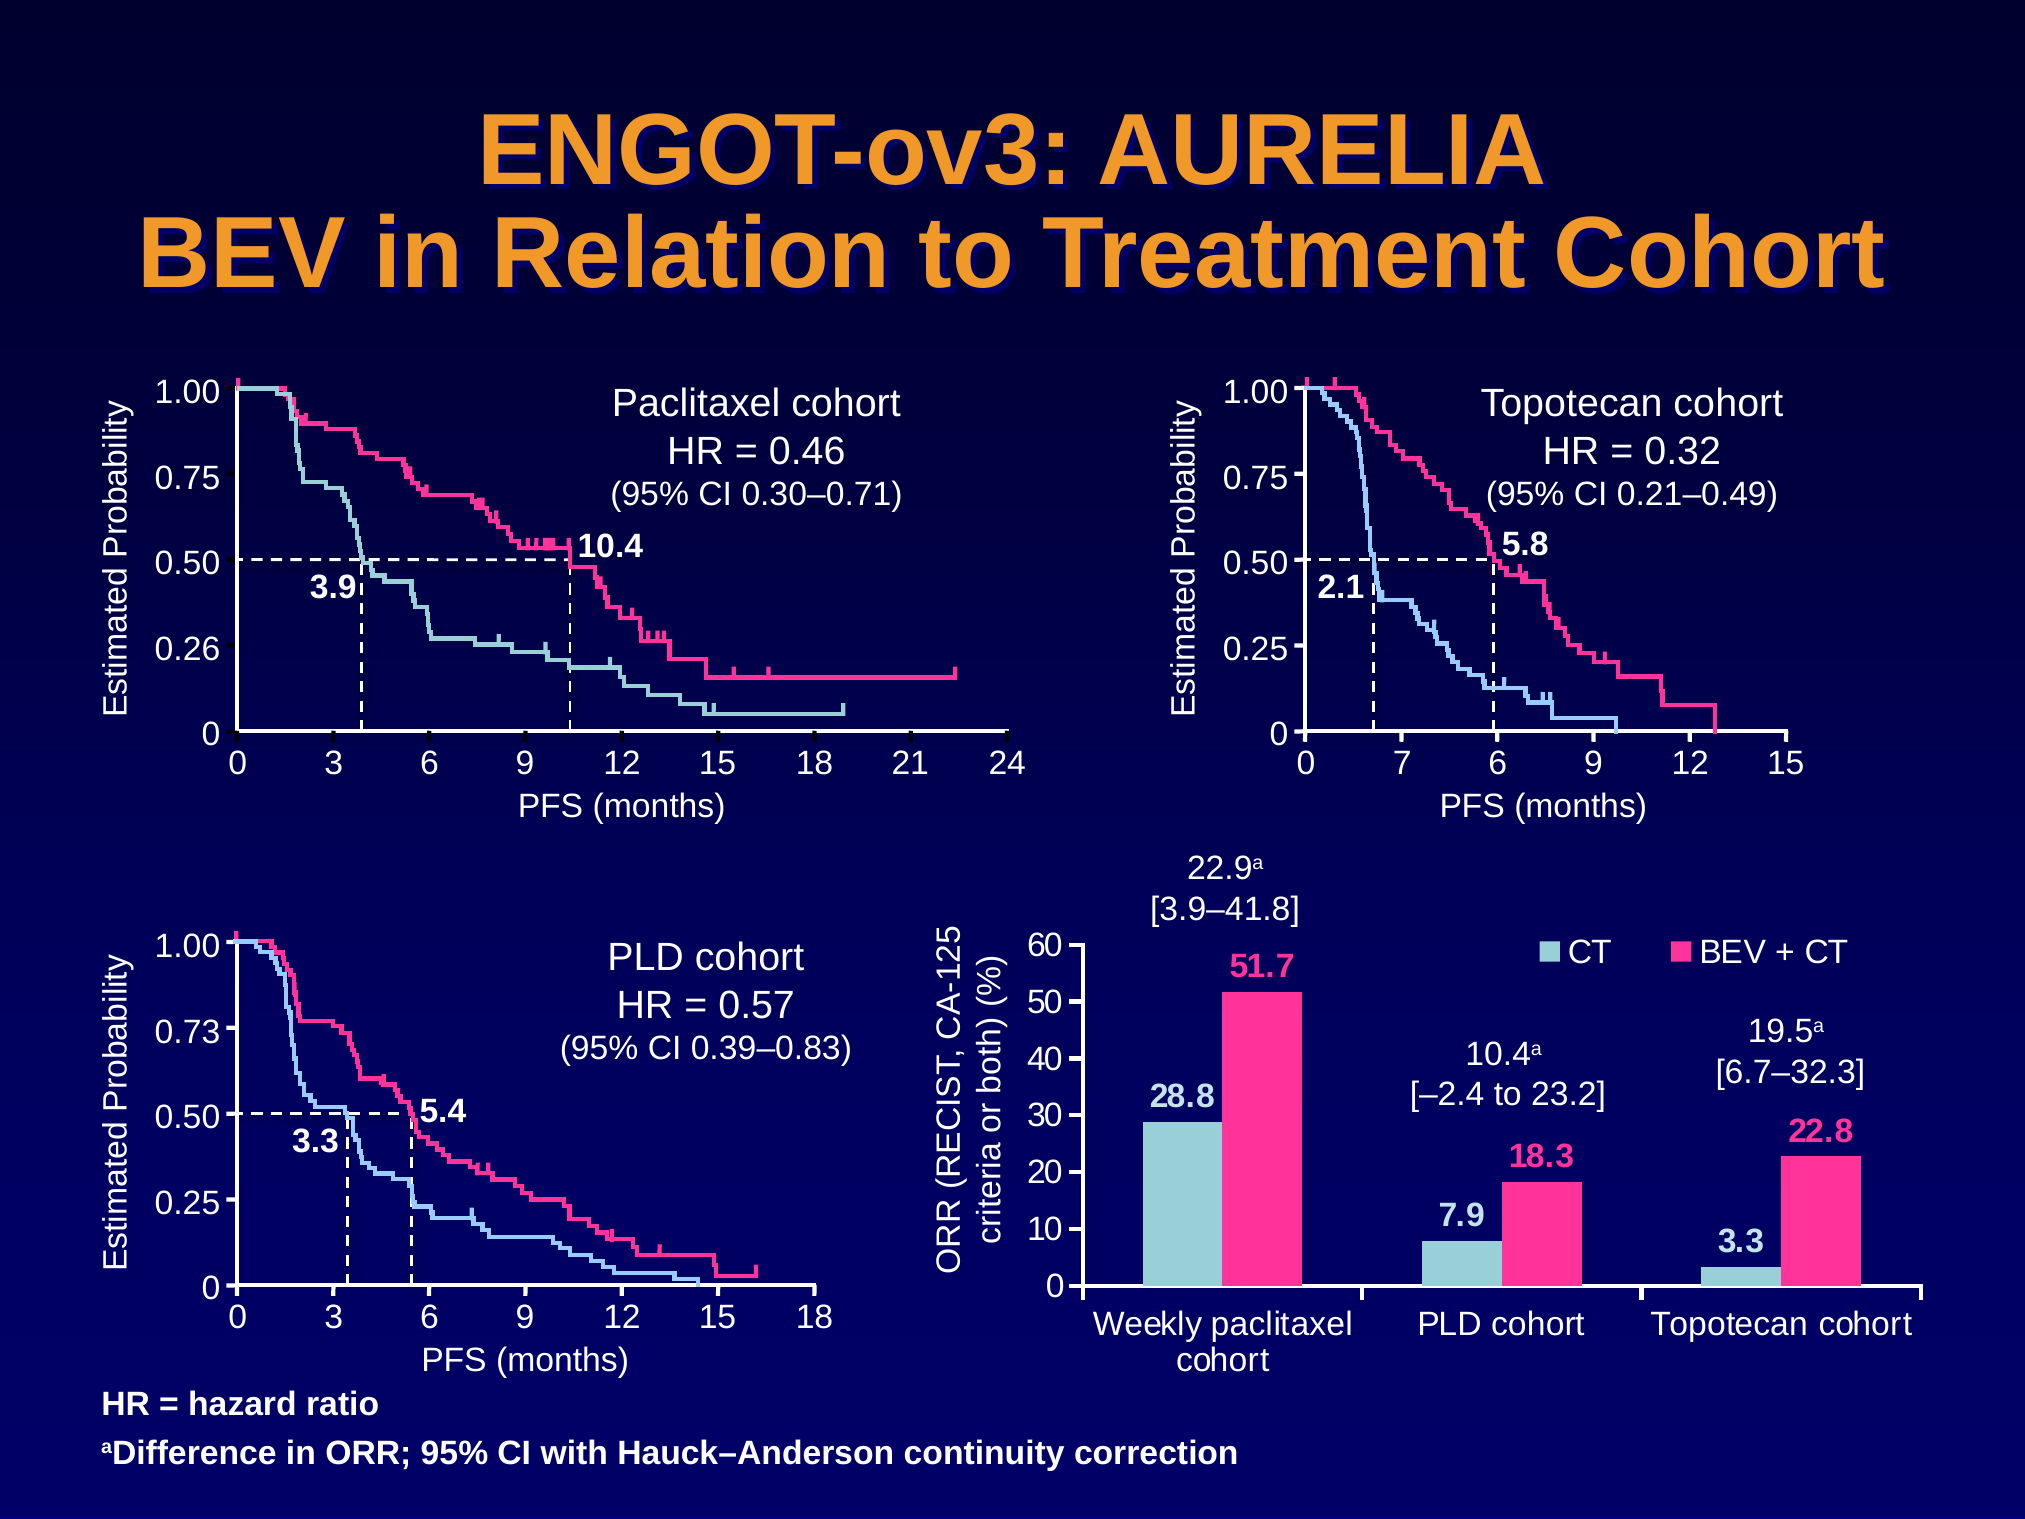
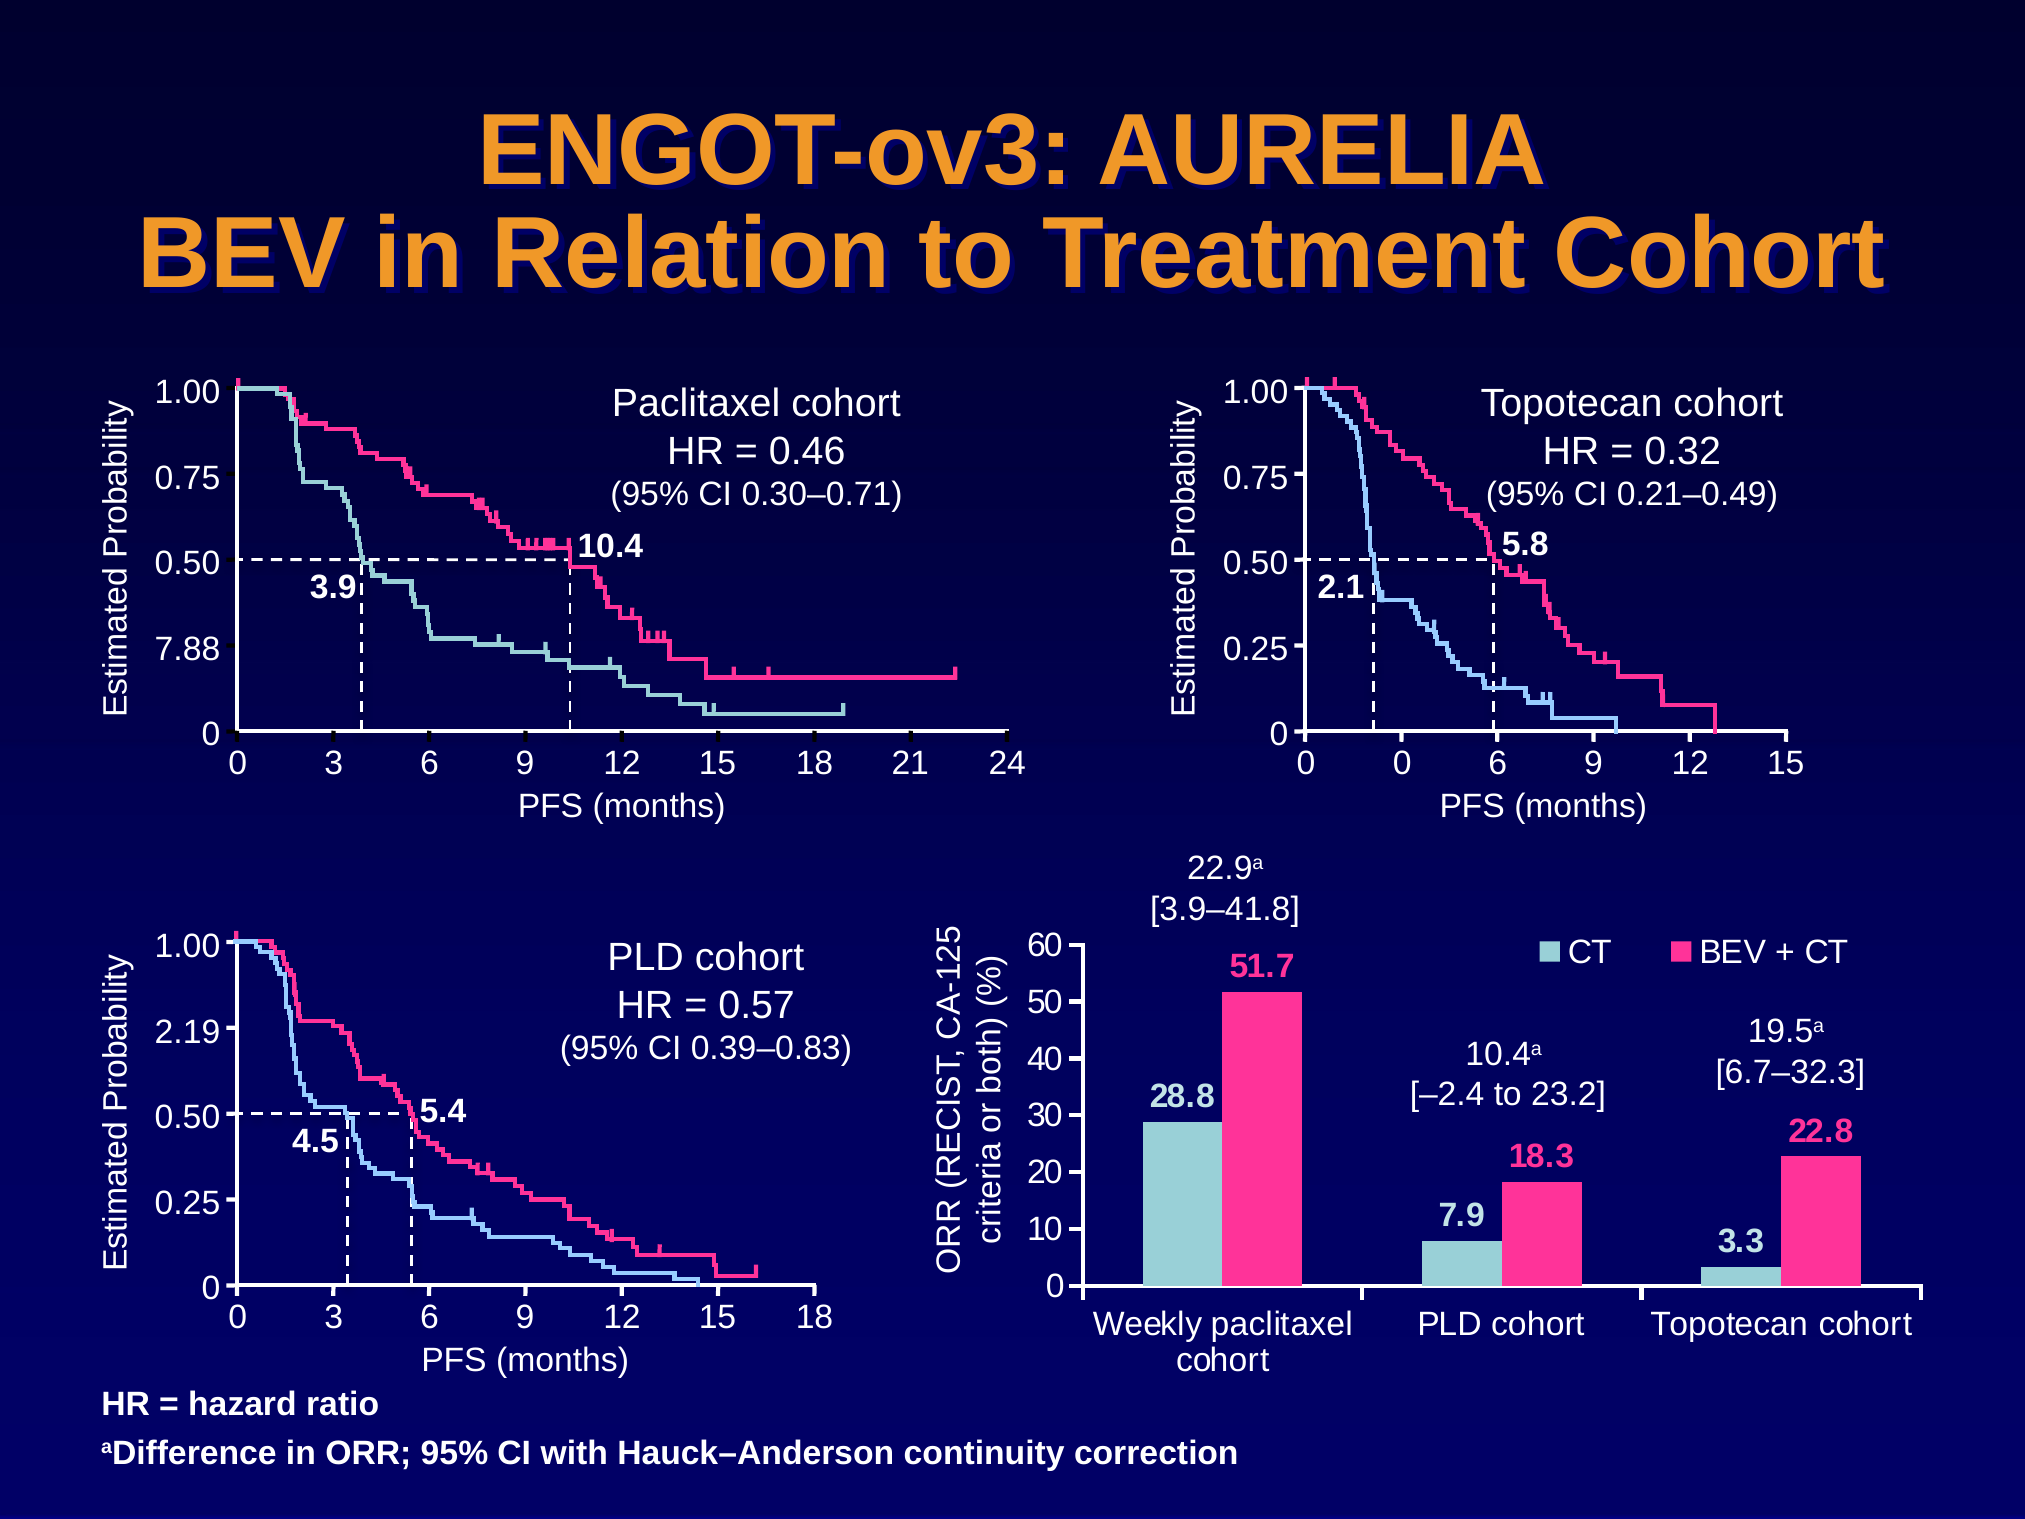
0.26: 0.26 -> 7.88
7 at (1402, 763): 7 -> 0
0.73: 0.73 -> 2.19
3.3 at (316, 1141): 3.3 -> 4.5
